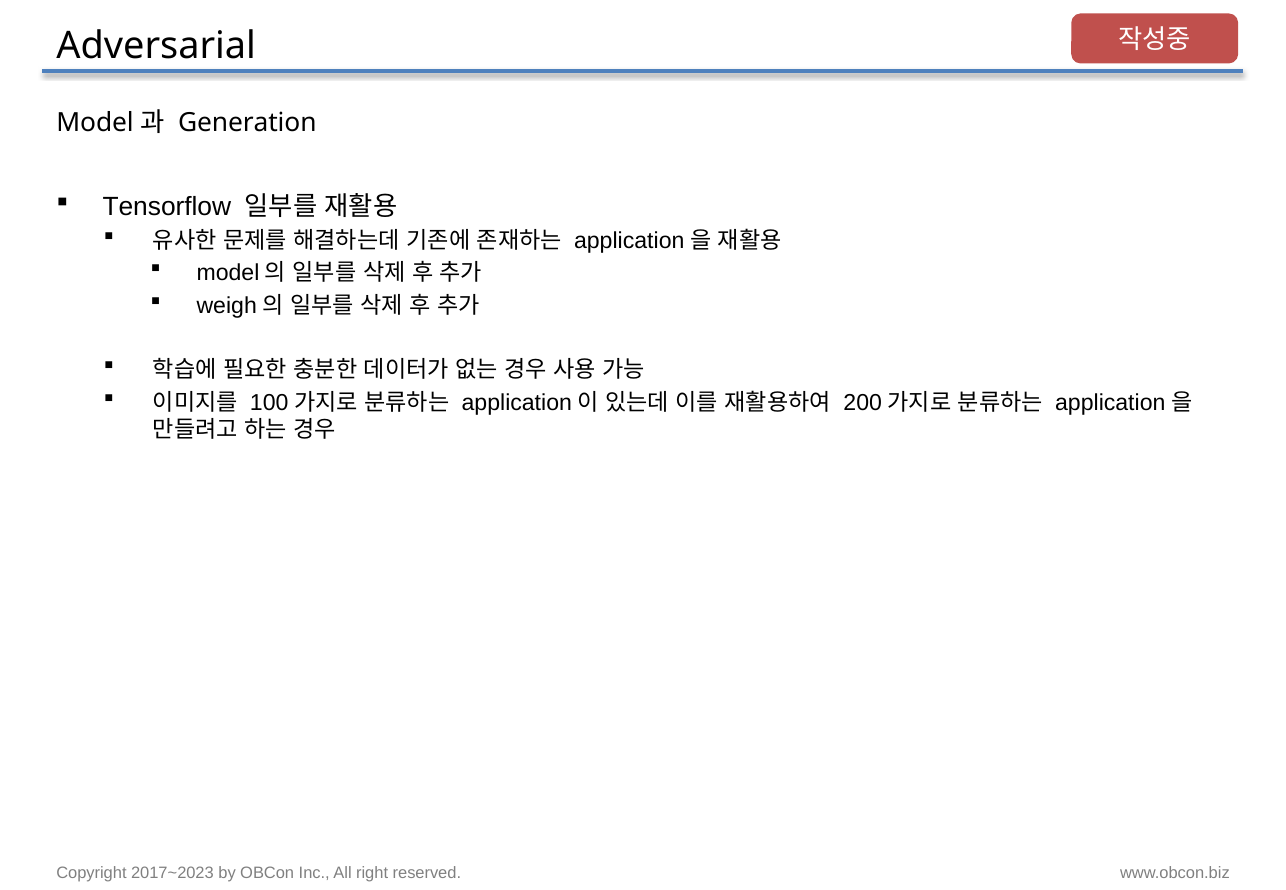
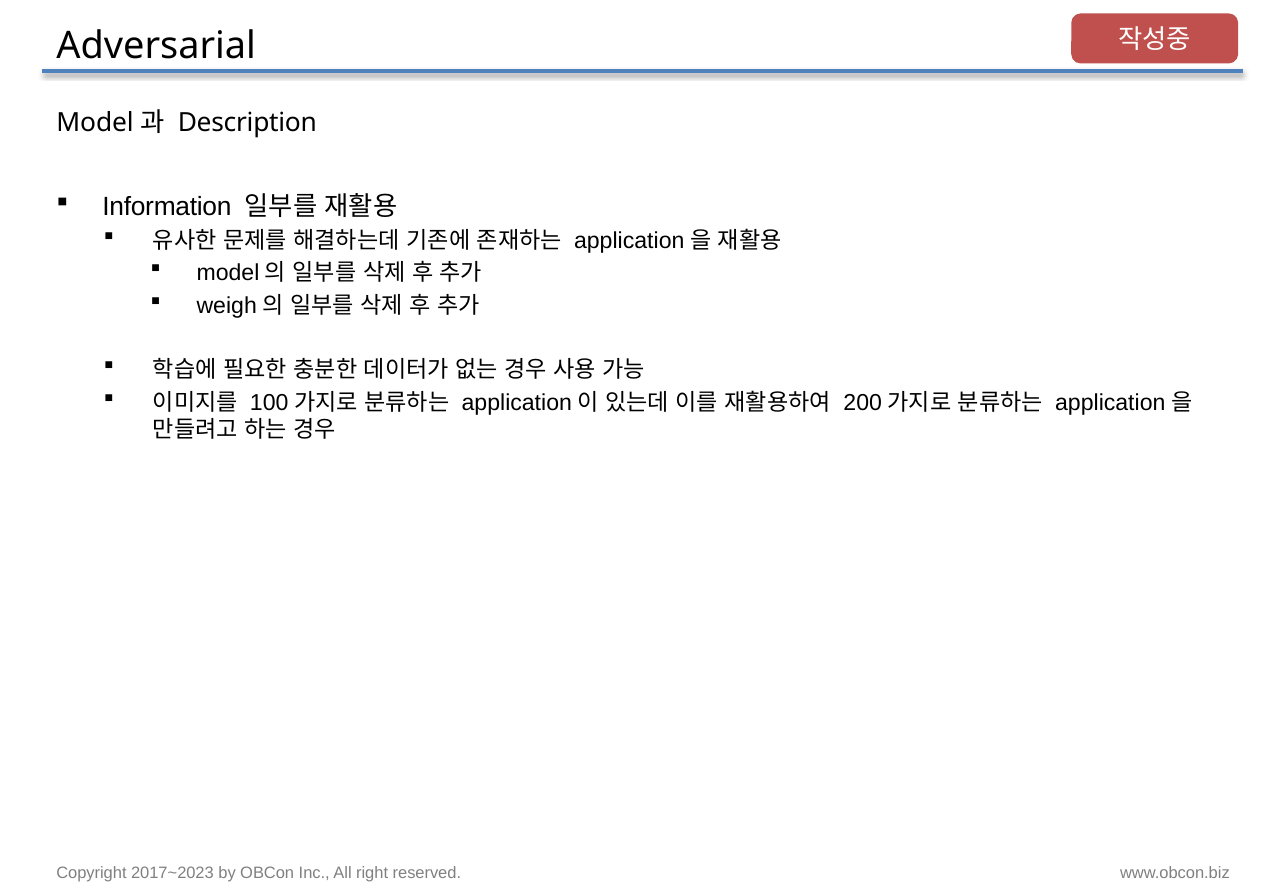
Generation: Generation -> Description
Tensorflow: Tensorflow -> Information
